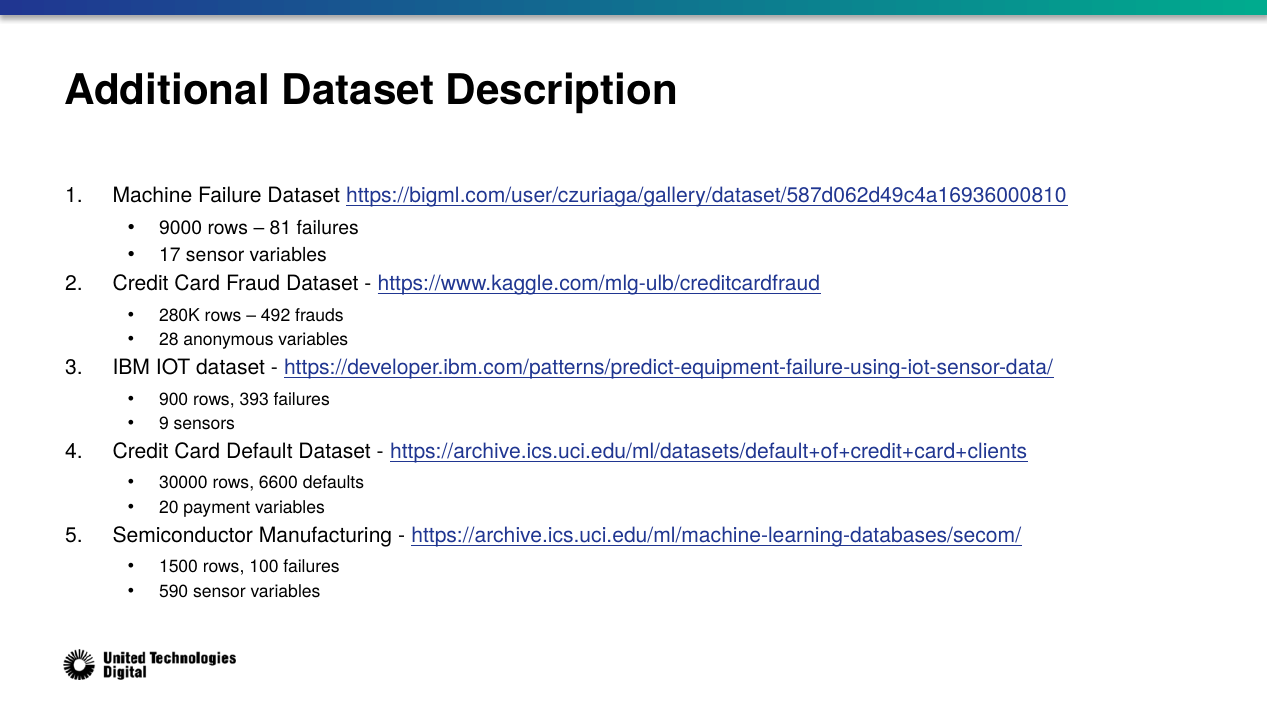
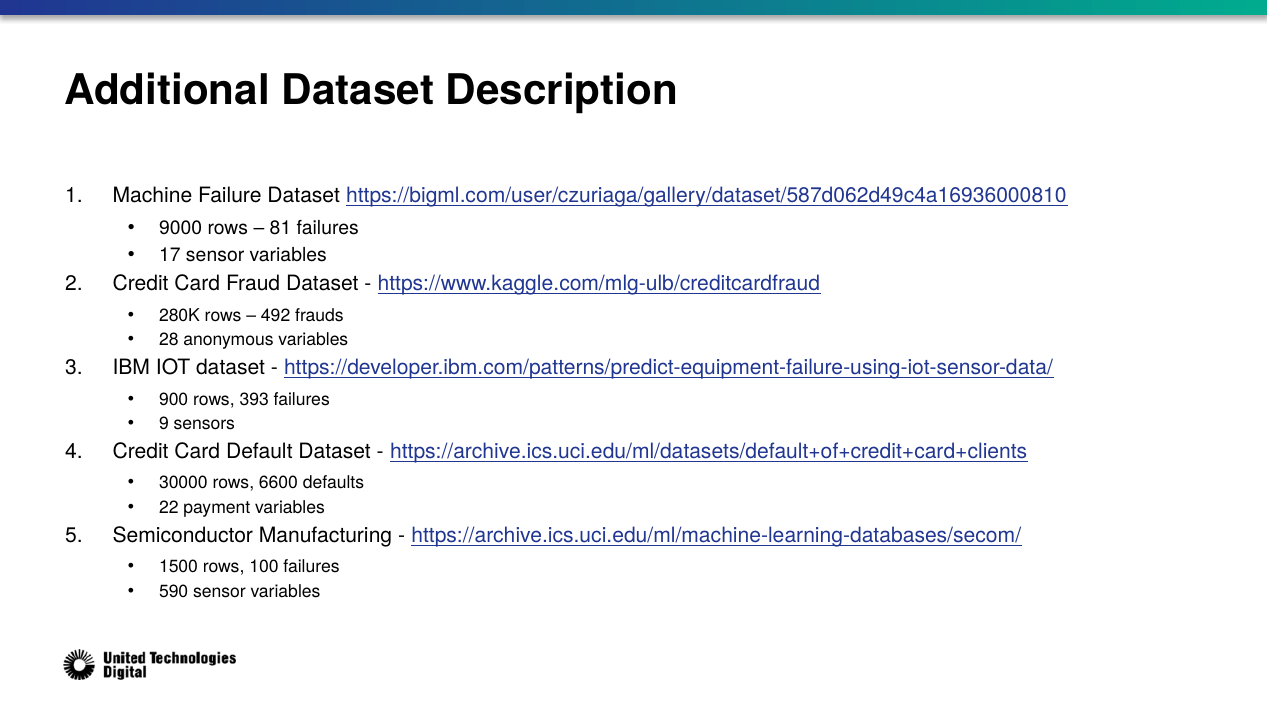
20: 20 -> 22
